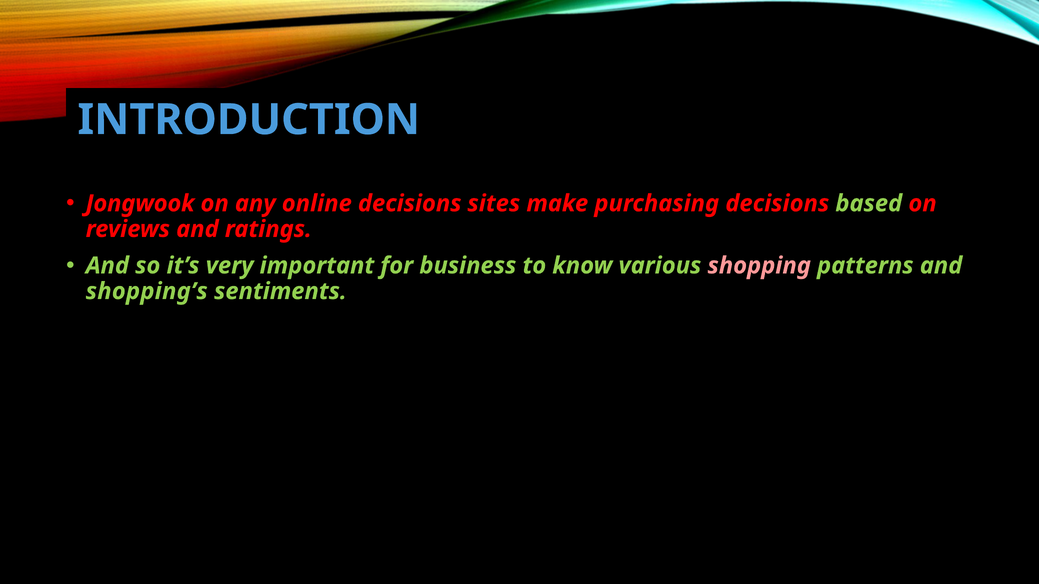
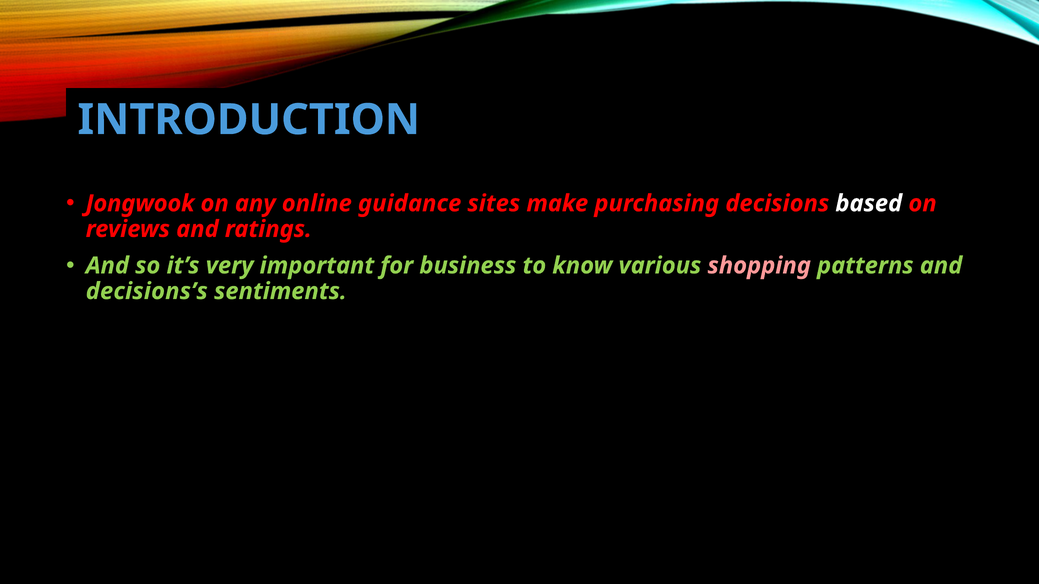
online decisions: decisions -> guidance
based colour: light green -> white
shopping’s: shopping’s -> decisions’s
